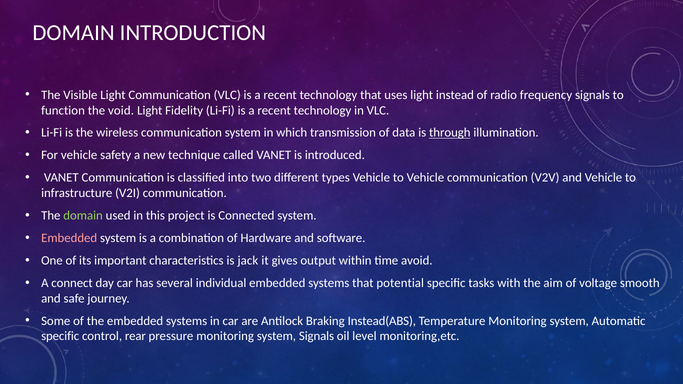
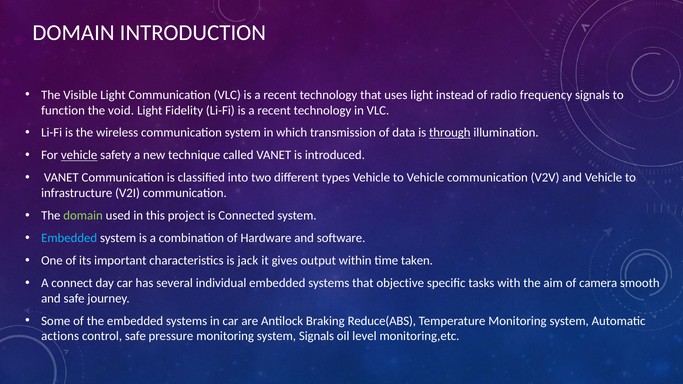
vehicle at (79, 155) underline: none -> present
Embedded at (69, 238) colour: pink -> light blue
avoid: avoid -> taken
potential: potential -> objective
voltage: voltage -> camera
Instead(ABS: Instead(ABS -> Reduce(ABS
specific at (60, 336): specific -> actions
control rear: rear -> safe
